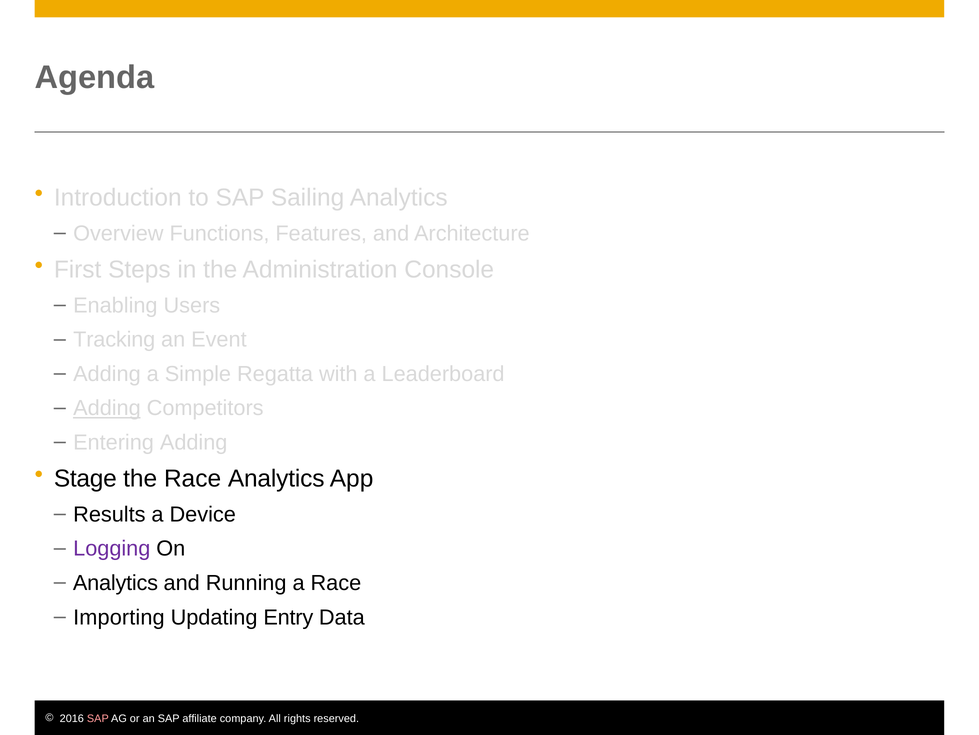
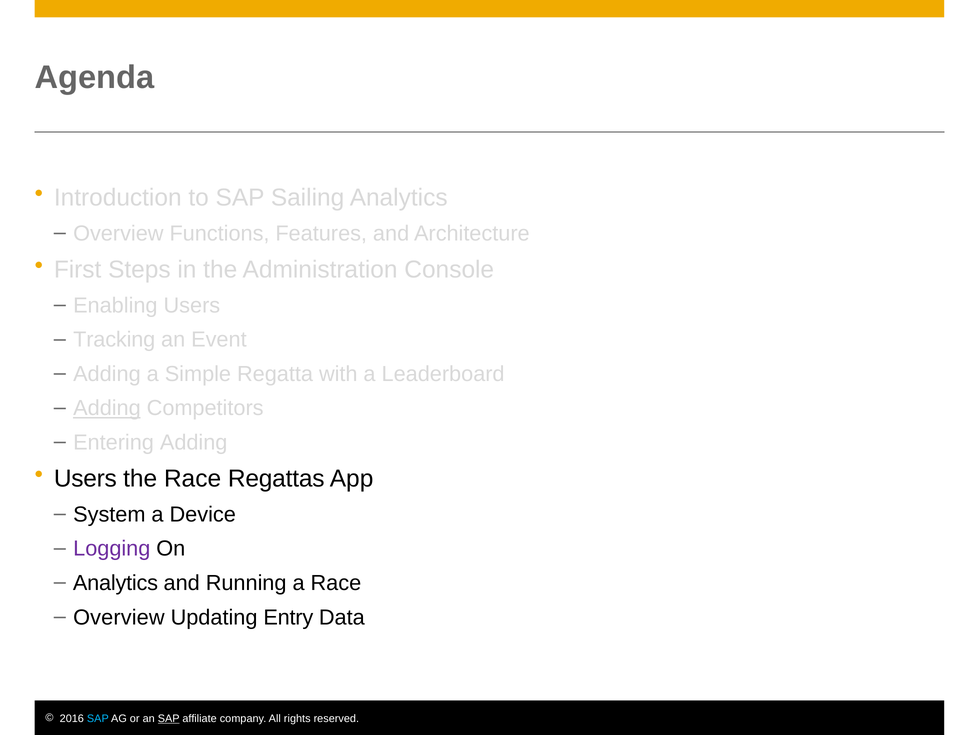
Stage at (85, 478): Stage -> Users
Race Analytics: Analytics -> Regattas
Results: Results -> System
Importing at (119, 617): Importing -> Overview
SAP at (98, 718) colour: pink -> light blue
SAP at (169, 718) underline: none -> present
